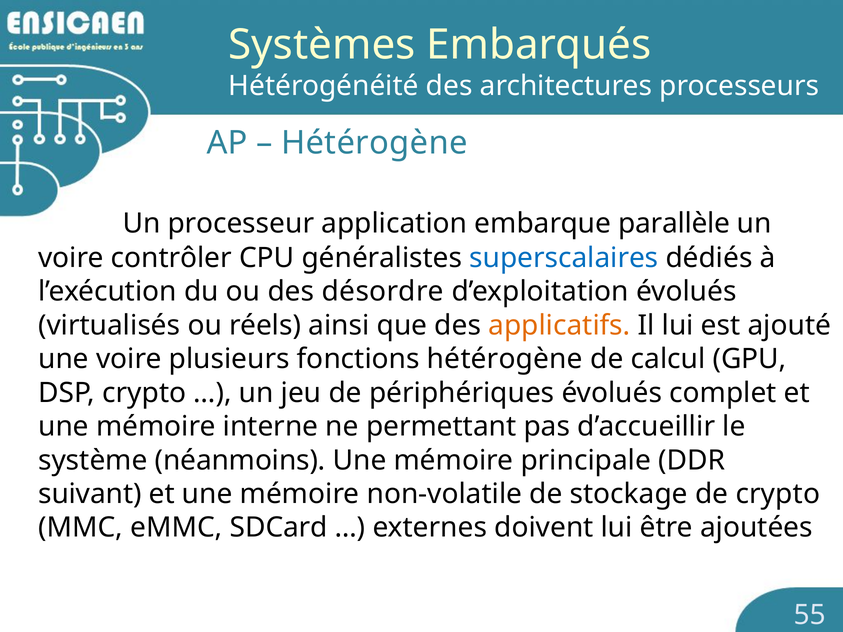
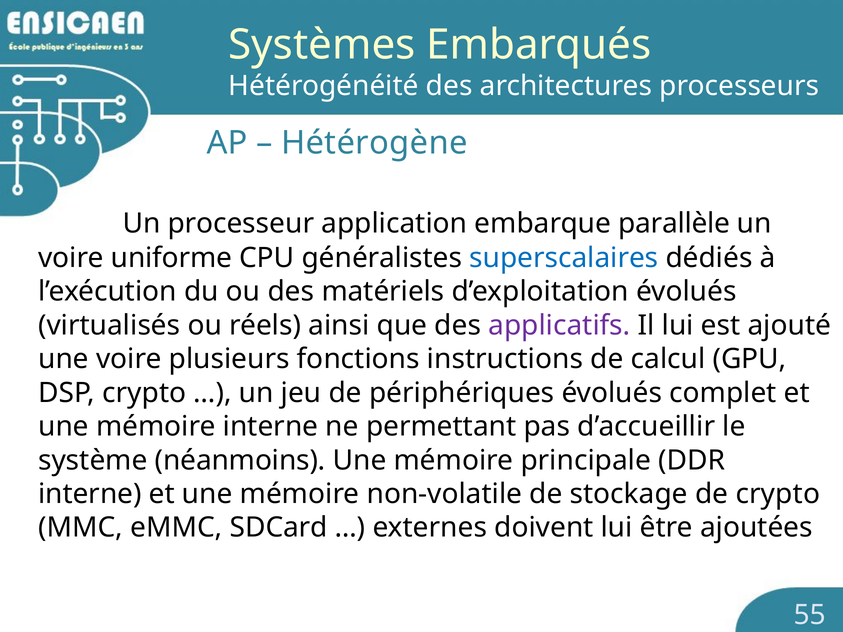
contrôler: contrôler -> uniforme
désordre: désordre -> matériels
applicatifs colour: orange -> purple
fonctions hétérogène: hétérogène -> instructions
suivant at (90, 494): suivant -> interne
